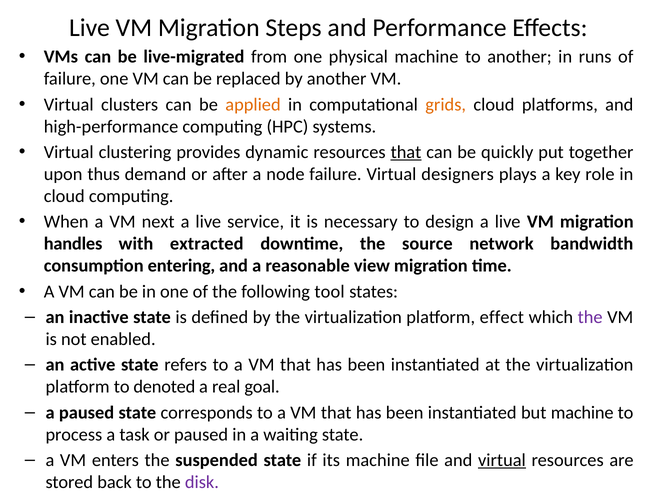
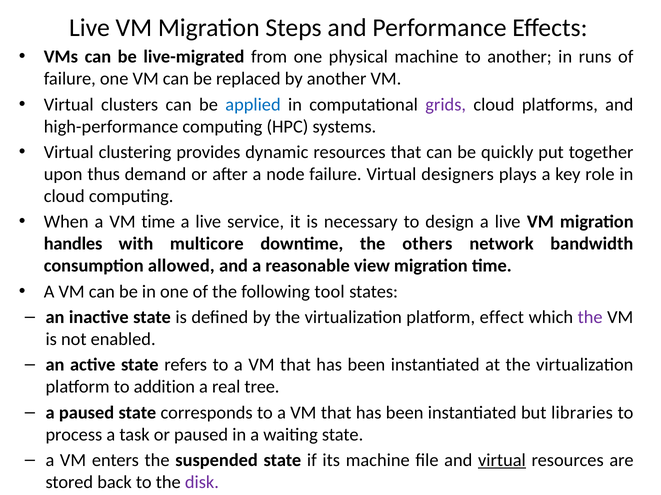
applied colour: orange -> blue
grids colour: orange -> purple
that at (406, 152) underline: present -> none
VM next: next -> time
extracted: extracted -> multicore
source: source -> others
entering: entering -> allowed
denoted: denoted -> addition
goal: goal -> tree
but machine: machine -> libraries
